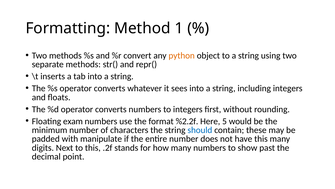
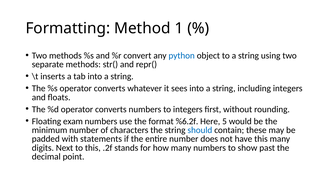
python colour: orange -> blue
%2.2f: %2.2f -> %6.2f
manipulate: manipulate -> statements
